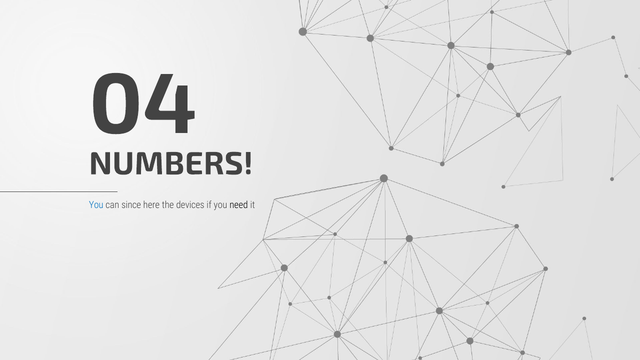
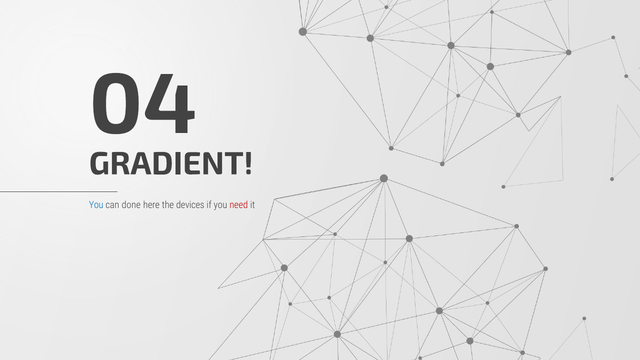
NUMBERS: NUMBERS -> GRADIENT
since: since -> done
need colour: black -> red
